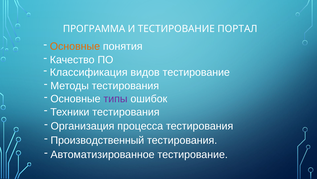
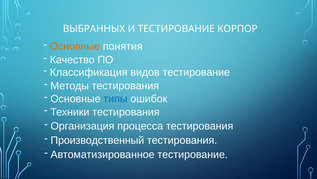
ПРОГРАММА: ПРОГРАММА -> ВЫБРАННЫХ
ПОРТАЛ: ПОРТАЛ -> КОРПОР
типы colour: purple -> blue
